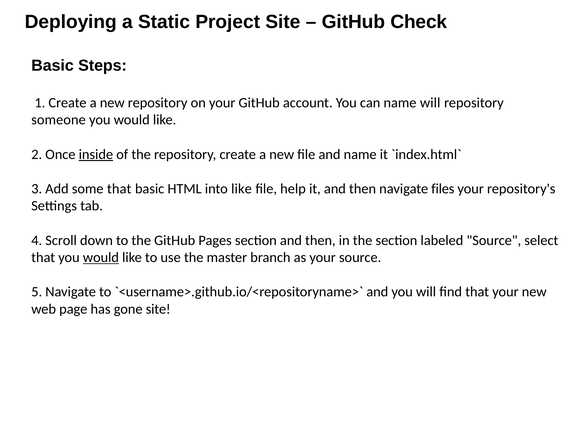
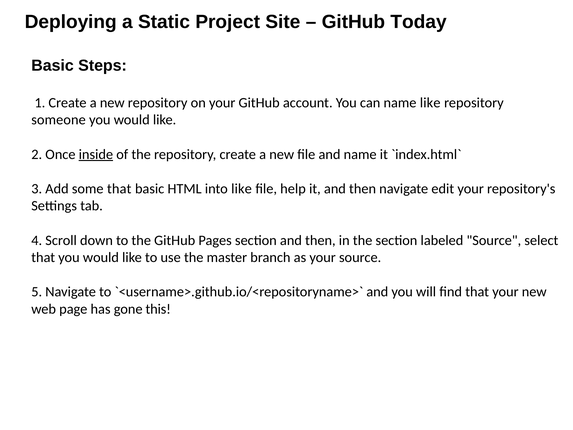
Check: Check -> Today
name will: will -> like
files: files -> edit
would at (101, 257) underline: present -> none
gone site: site -> this
